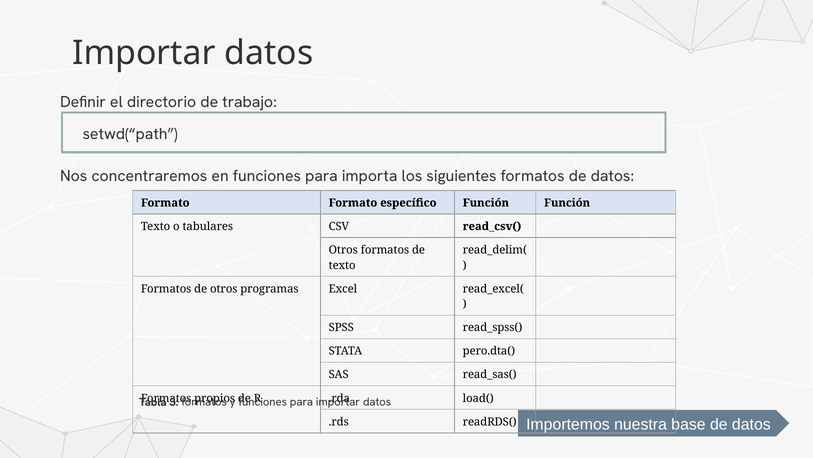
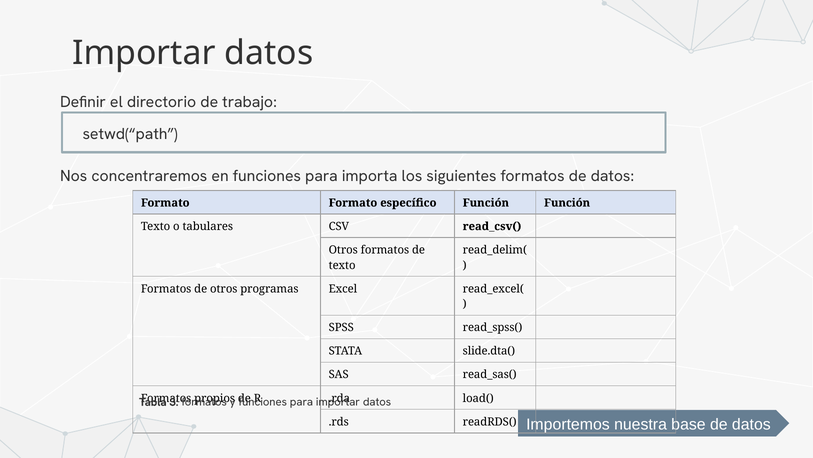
pero.dta(: pero.dta( -> slide.dta(
